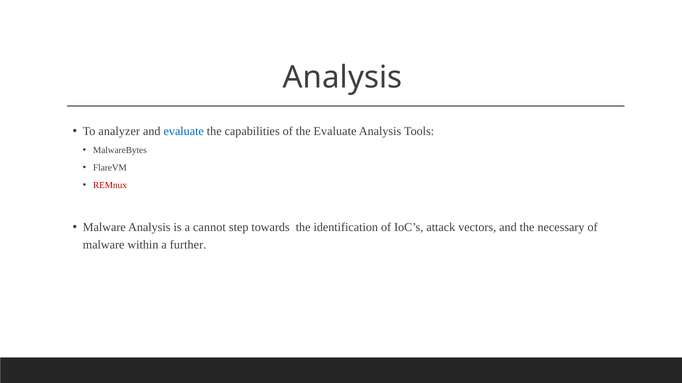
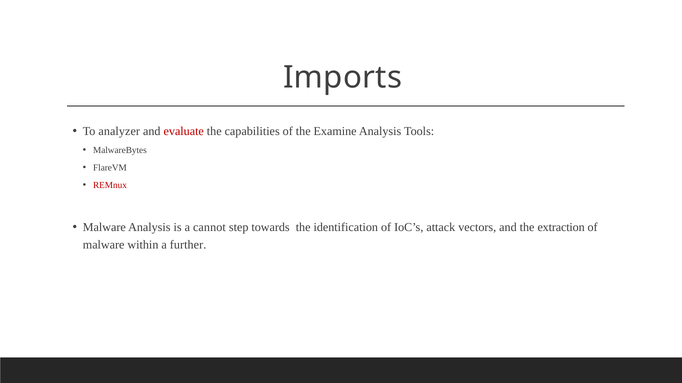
Analysis at (343, 78): Analysis -> Imports
evaluate at (184, 131) colour: blue -> red
the Evaluate: Evaluate -> Examine
necessary: necessary -> extraction
